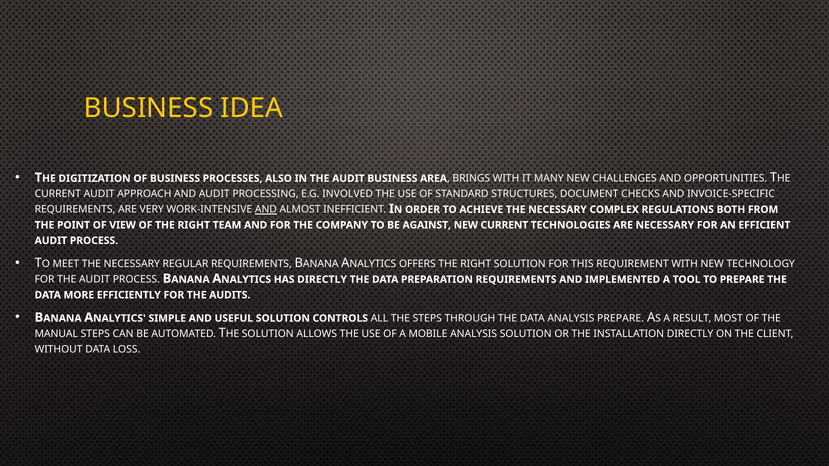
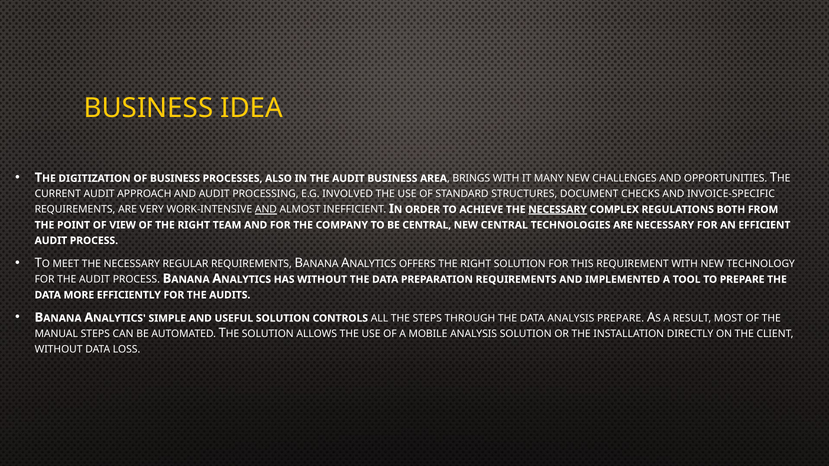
NECESSARY at (558, 210) underline: none -> present
BE AGAINST: AGAINST -> CENTRAL
NEW CURRENT: CURRENT -> CENTRAL
HAS DIRECTLY: DIRECTLY -> WITHOUT
